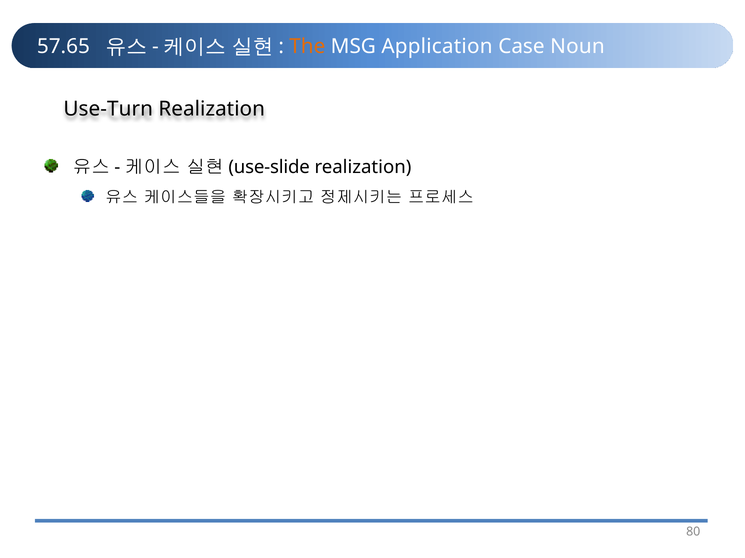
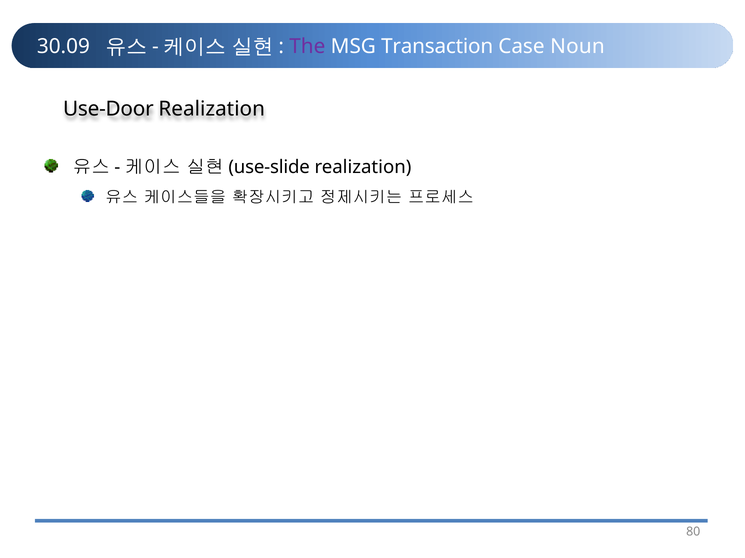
57.65: 57.65 -> 30.09
The colour: orange -> purple
Application: Application -> Transaction
Use-Turn: Use-Turn -> Use-Door
